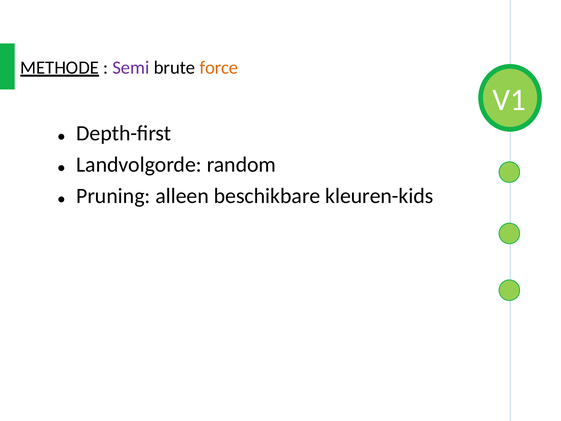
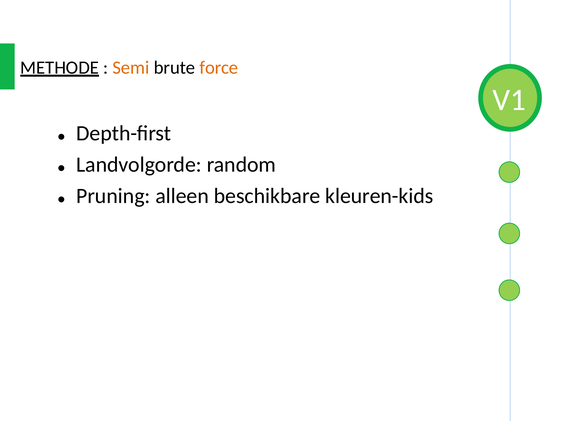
Semi colour: purple -> orange
